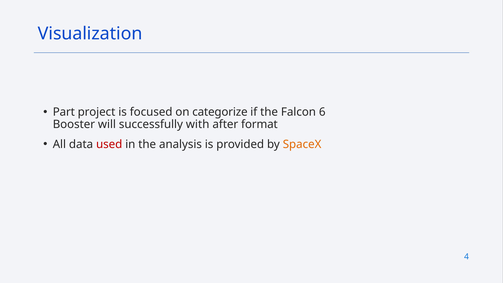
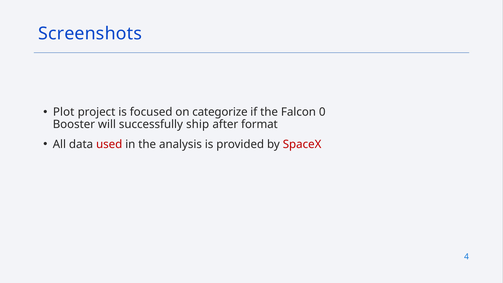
Visualization: Visualization -> Screenshots
Part: Part -> Plot
6: 6 -> 0
with: with -> ship
SpaceX colour: orange -> red
